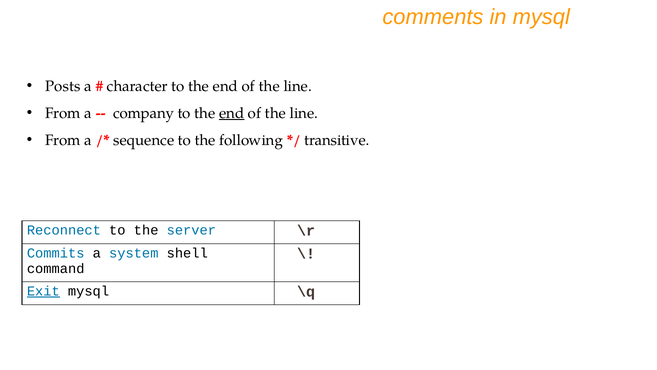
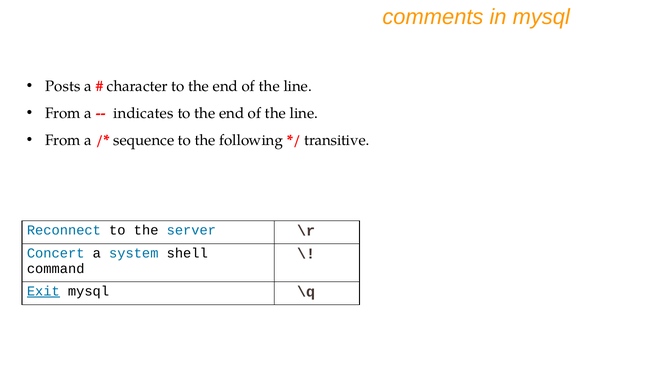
company: company -> indicates
end at (232, 113) underline: present -> none
Commits: Commits -> Concert
